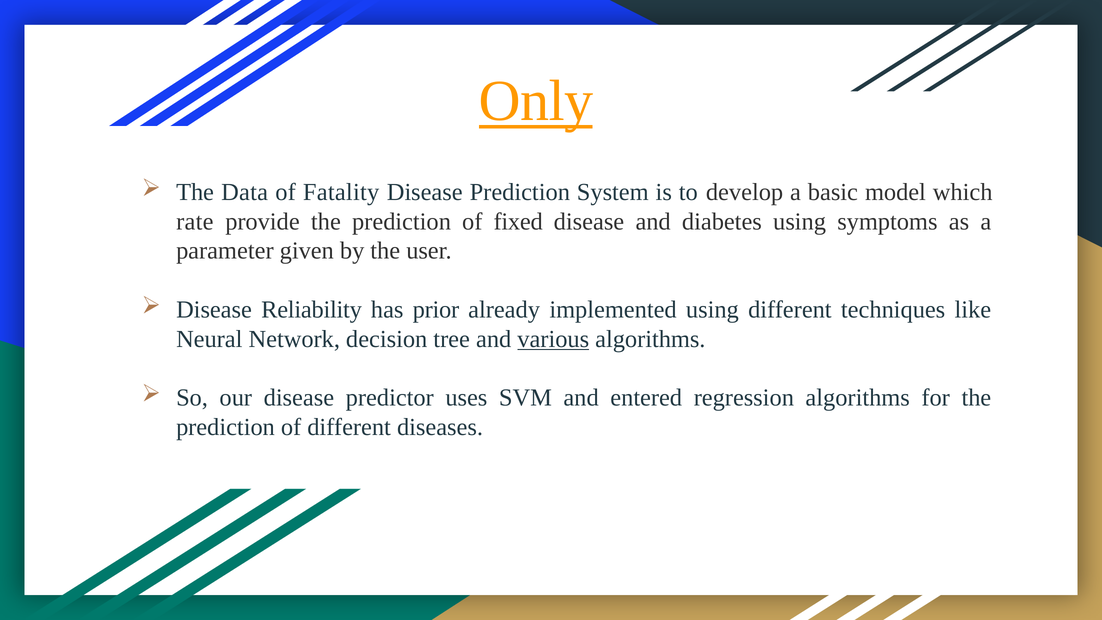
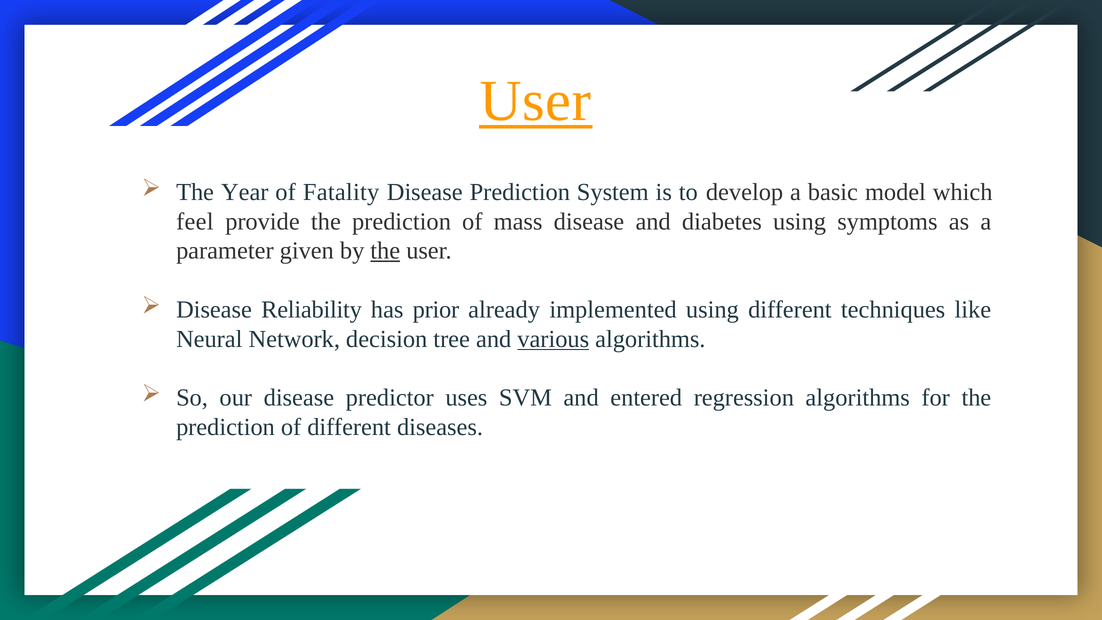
Only at (536, 101): Only -> User
Data: Data -> Year
rate: rate -> feel
fixed: fixed -> mass
the at (385, 251) underline: none -> present
